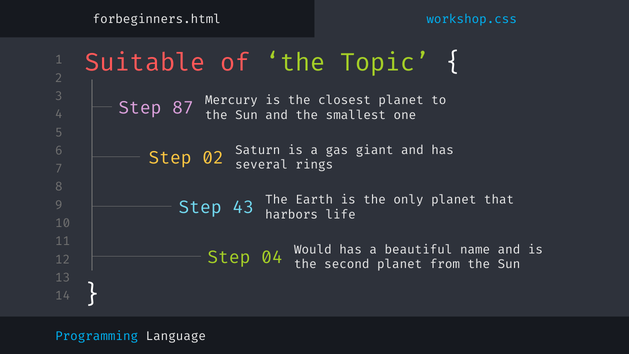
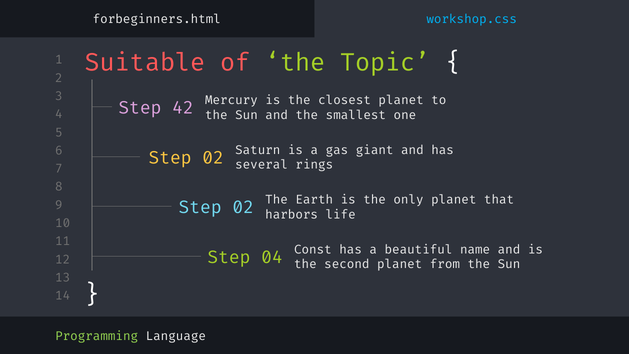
87: 87 -> 42
43 at (243, 207): 43 -> 02
Would: Would -> Const
Programming colour: light blue -> light green
